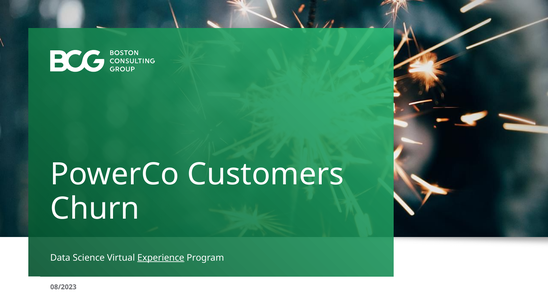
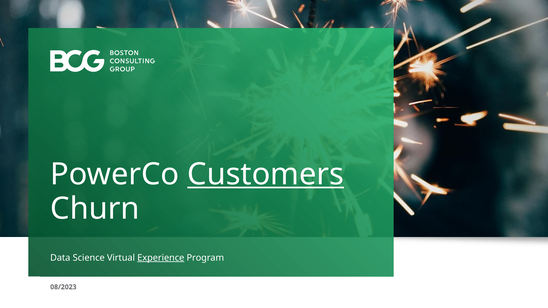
Customers underline: none -> present
